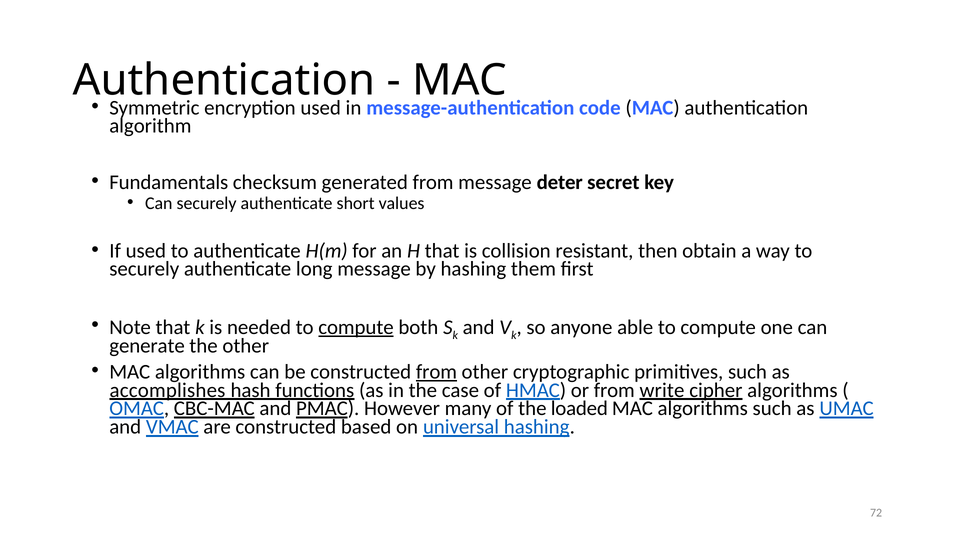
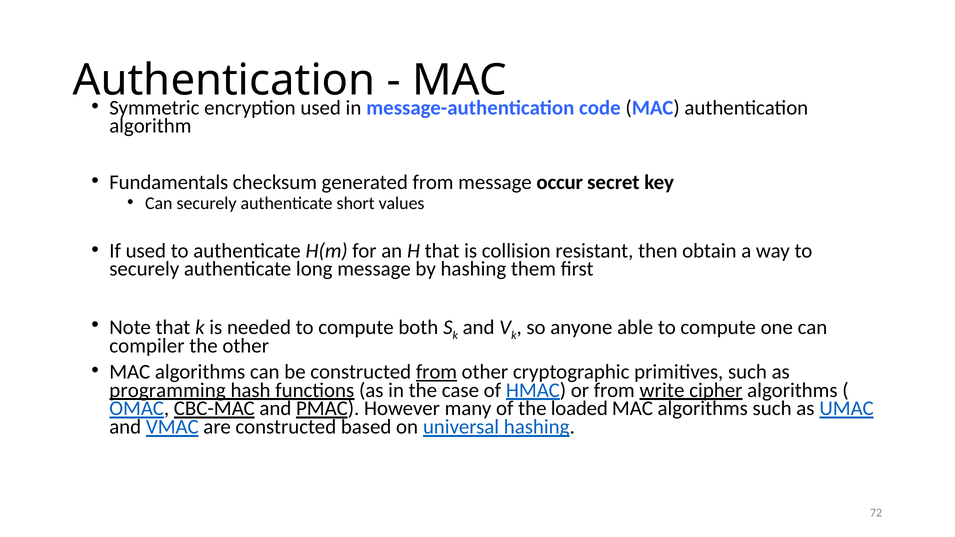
deter: deter -> occur
compute at (356, 327) underline: present -> none
generate: generate -> compiler
accomplishes: accomplishes -> programming
